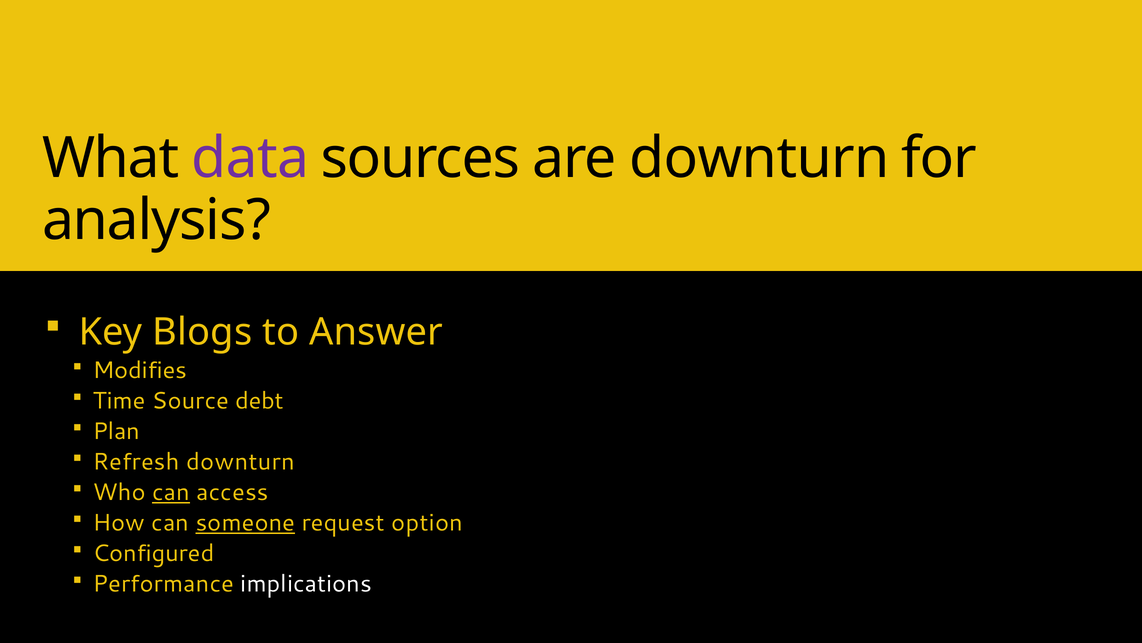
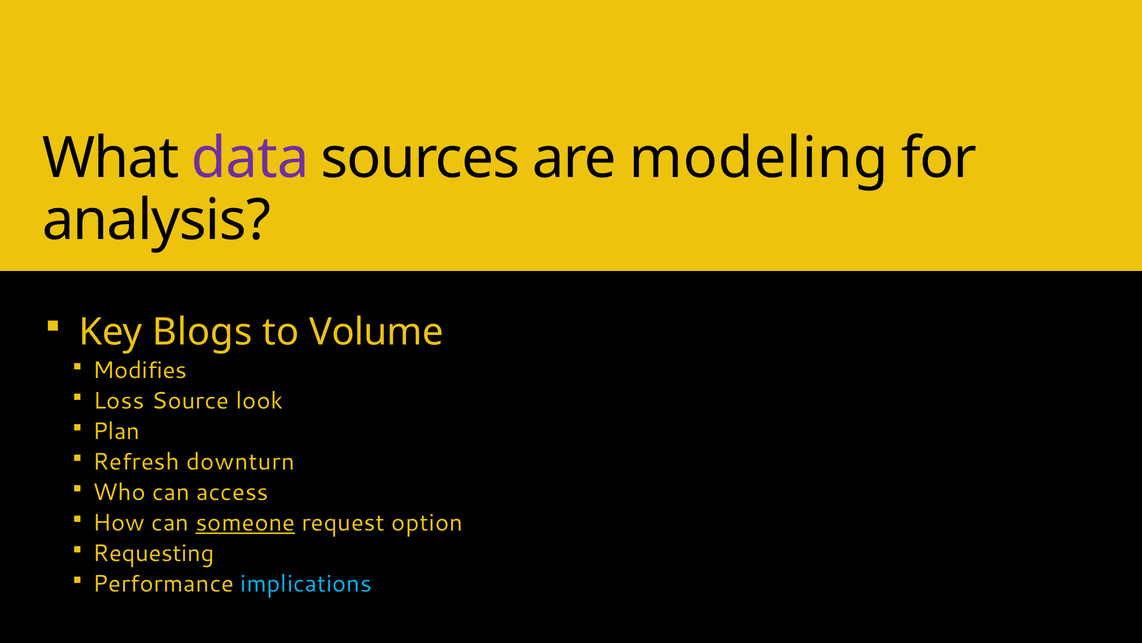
are downturn: downturn -> modeling
Answer: Answer -> Volume
Time: Time -> Loss
debt: debt -> look
can at (171, 492) underline: present -> none
Configured: Configured -> Requesting
implications colour: white -> light blue
